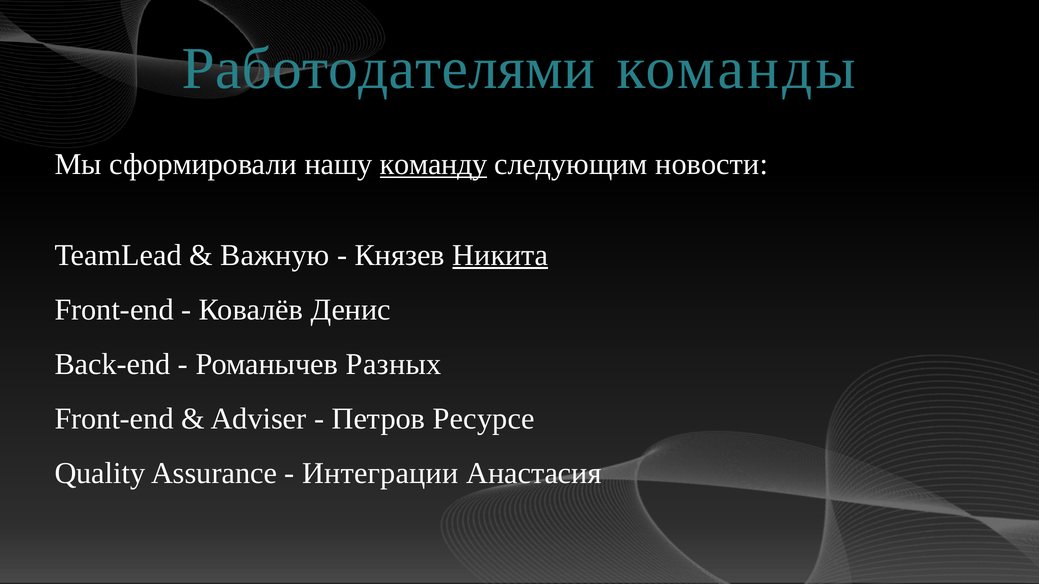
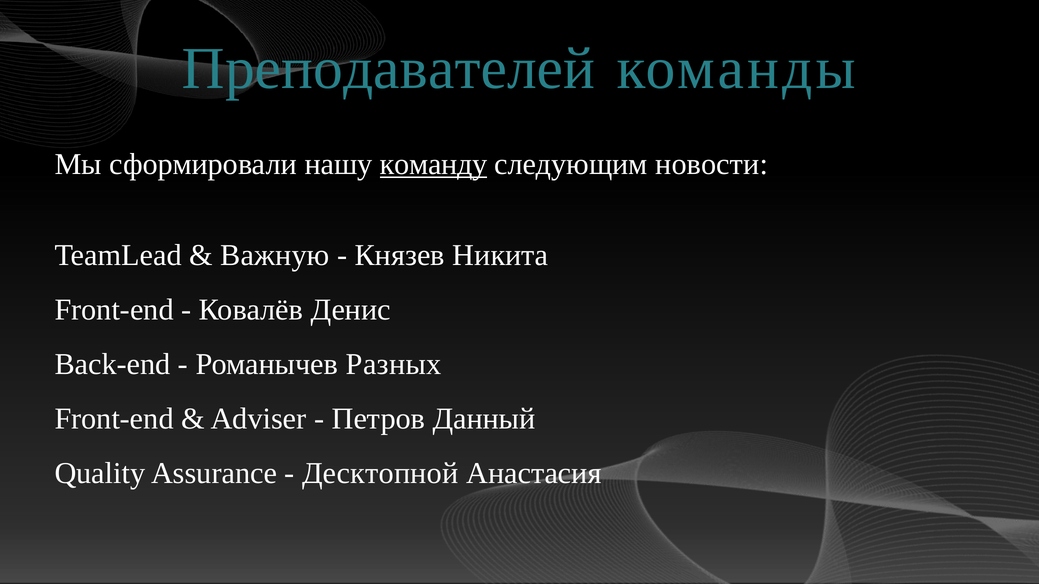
Работодателями: Работодателями -> Преподавателей
Никита underline: present -> none
Ресурсе: Ресурсе -> Данный
Интеграции: Интеграции -> Десктопной
